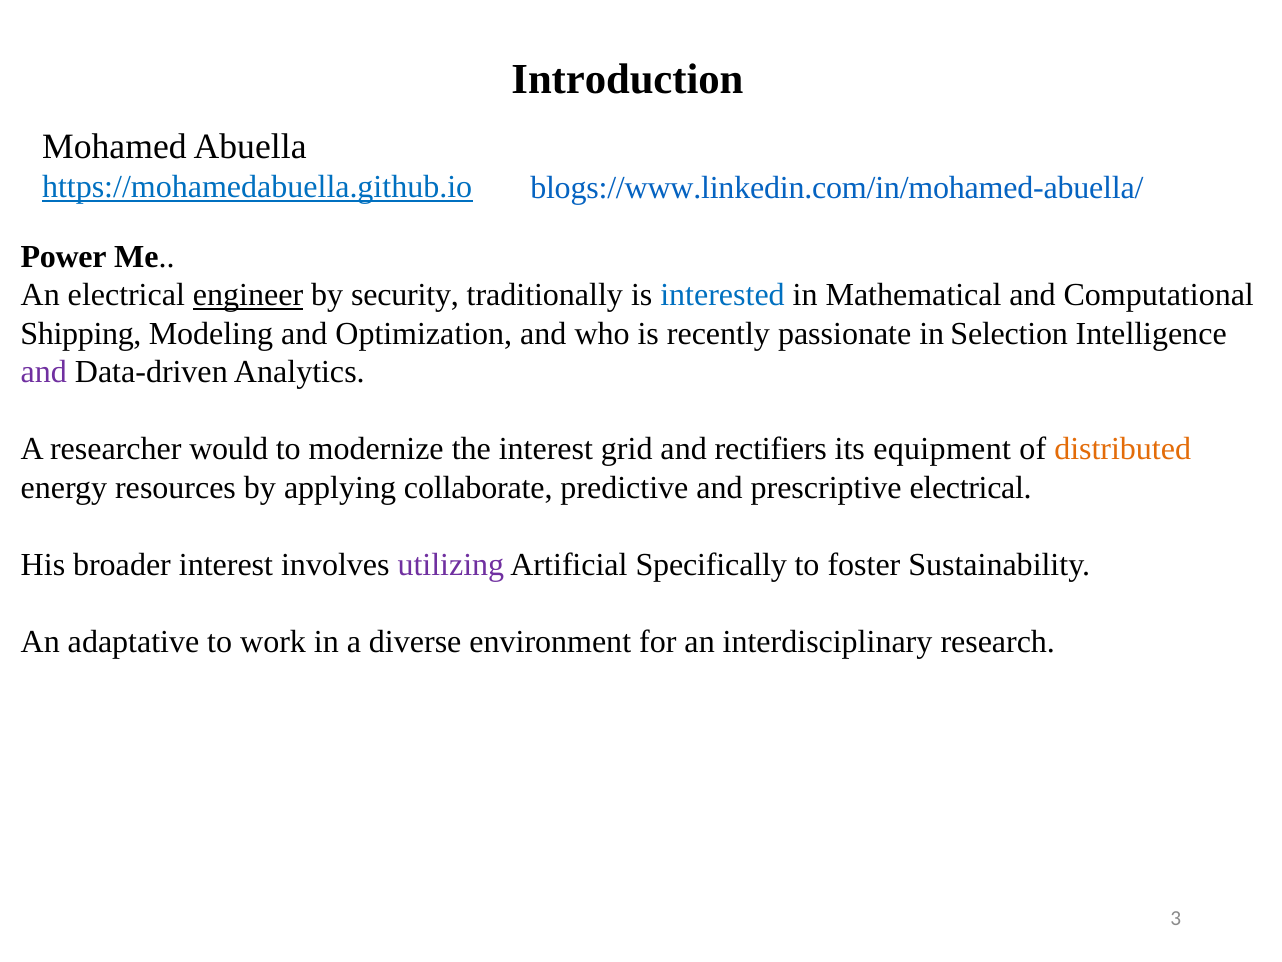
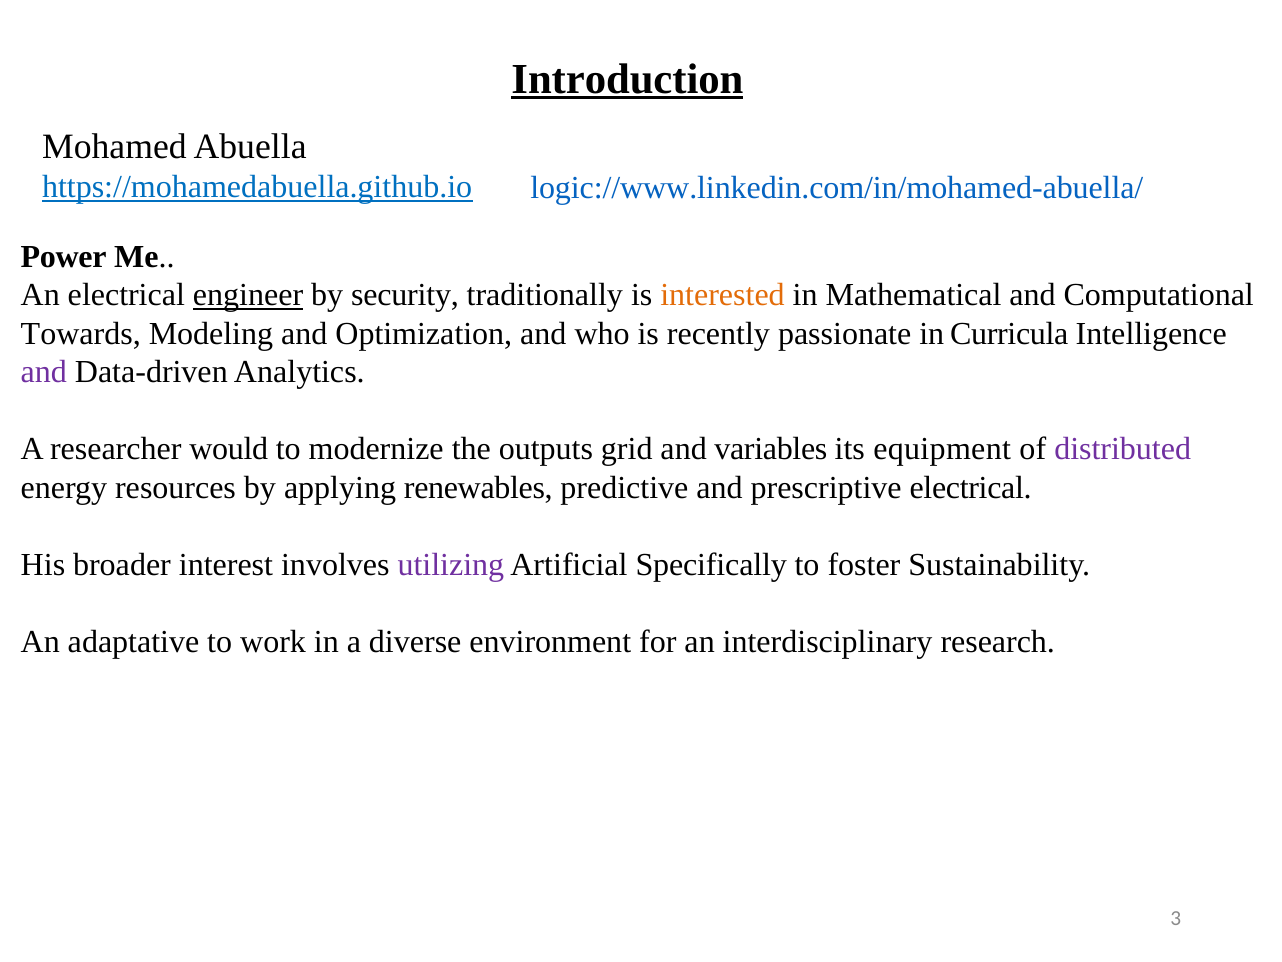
Introduction underline: none -> present
blogs://www.linkedin.com/in/mohamed-abuella/: blogs://www.linkedin.com/in/mohamed-abuella/ -> logic://www.linkedin.com/in/mohamed-abuella/
interested colour: blue -> orange
Shipping: Shipping -> Towards
Selection: Selection -> Curricula
the interest: interest -> outputs
rectifiers: rectifiers -> variables
distributed colour: orange -> purple
collaborate: collaborate -> renewables
